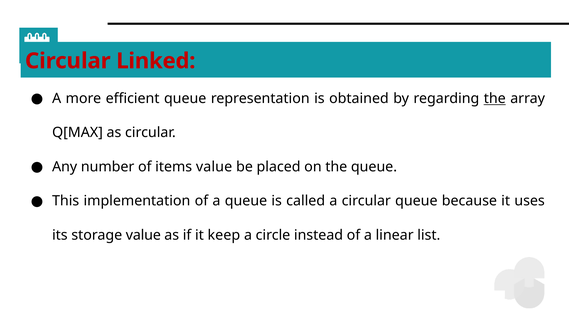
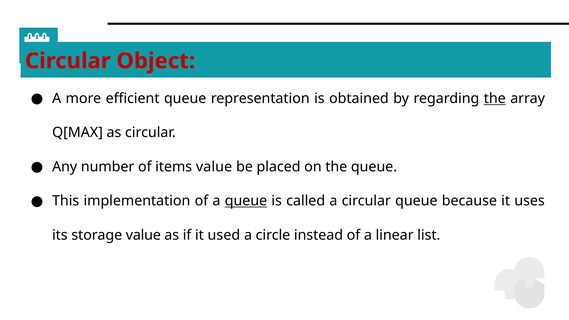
Linked: Linked -> Object
queue at (246, 201) underline: none -> present
keep: keep -> used
